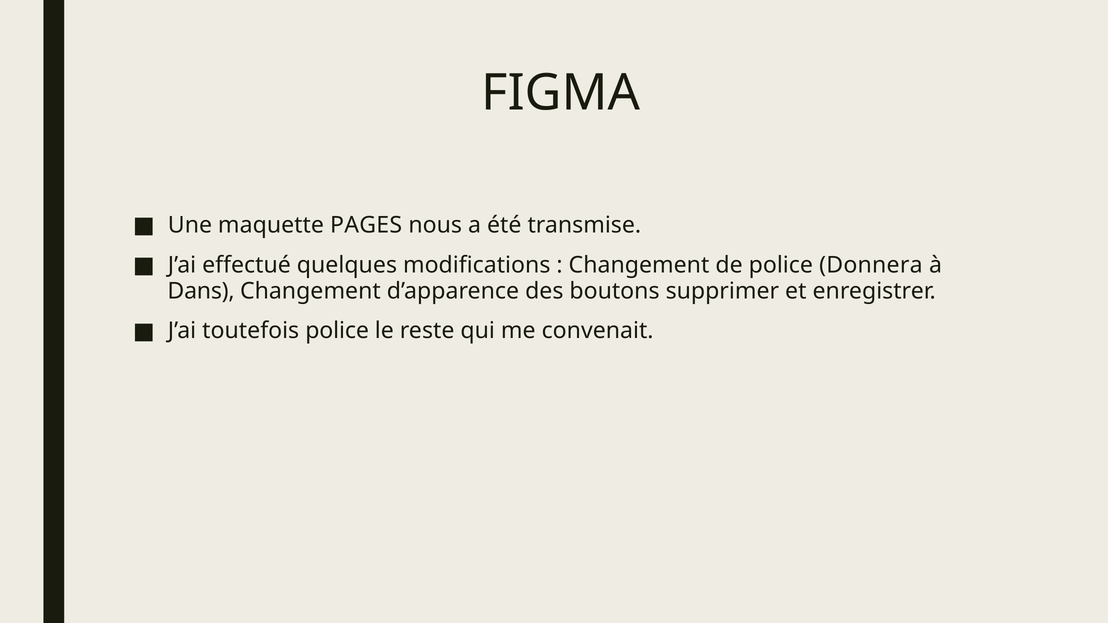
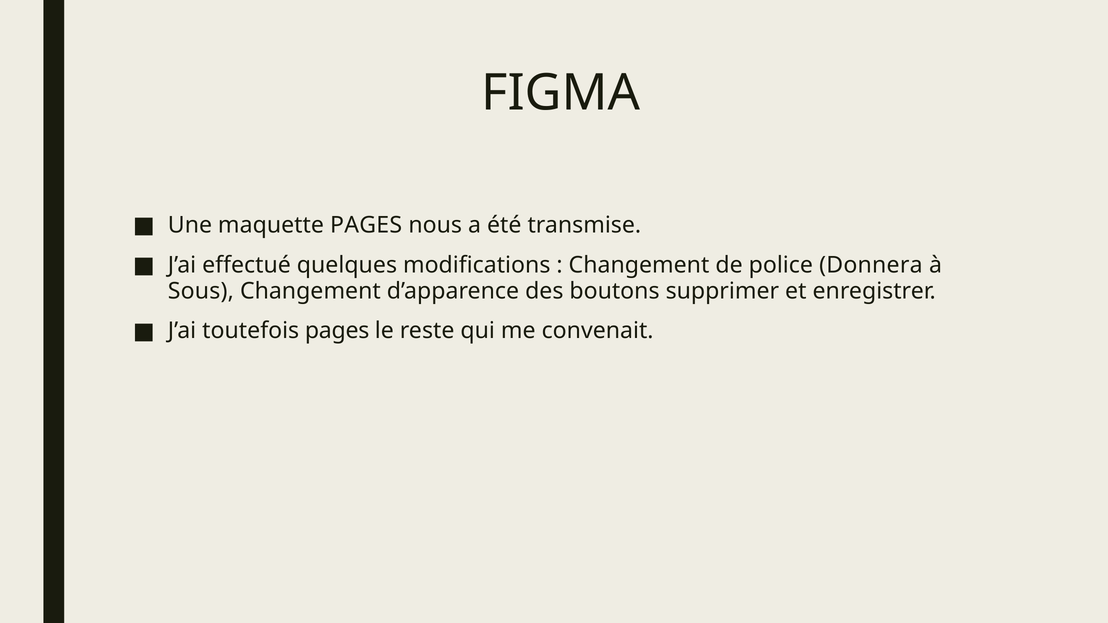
Dans: Dans -> Sous
toutefois police: police -> pages
